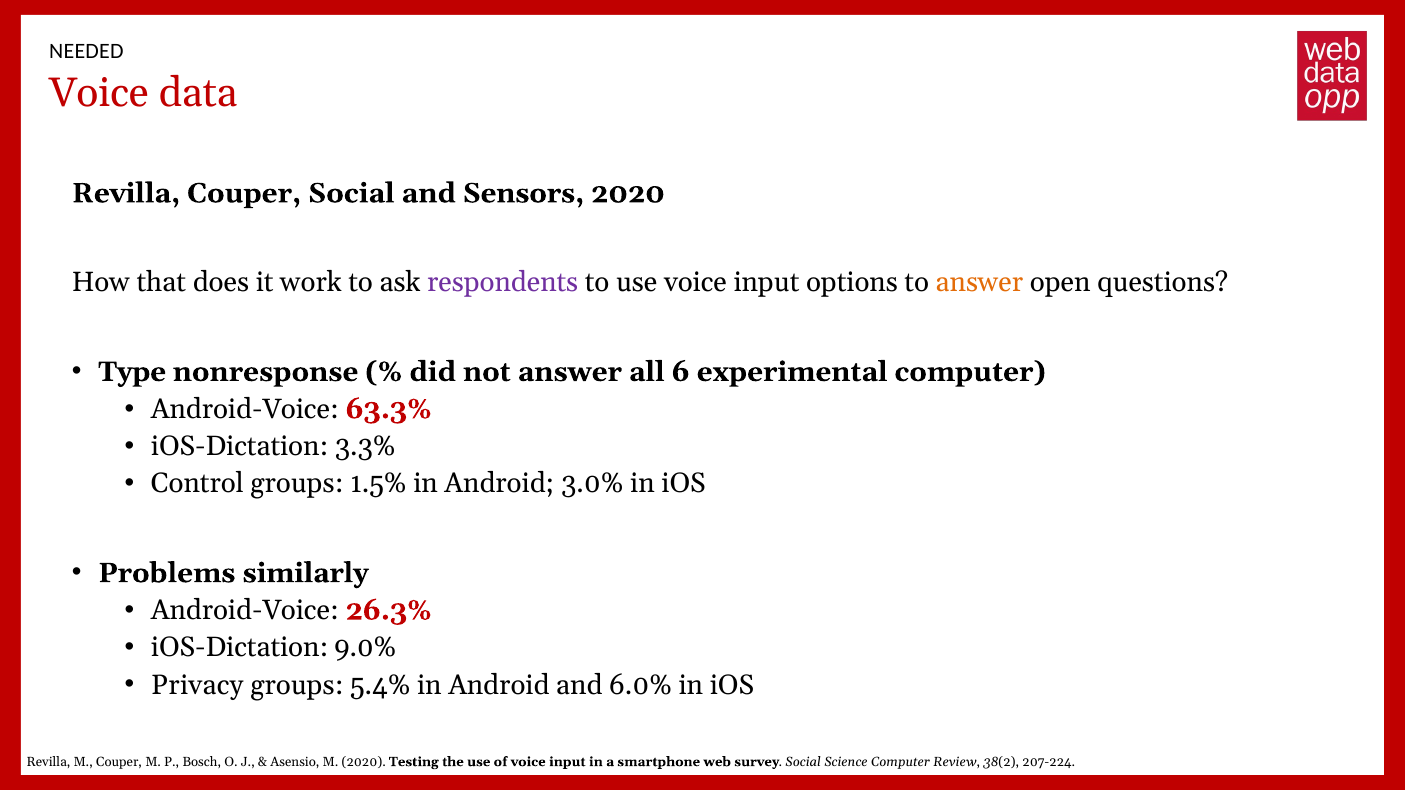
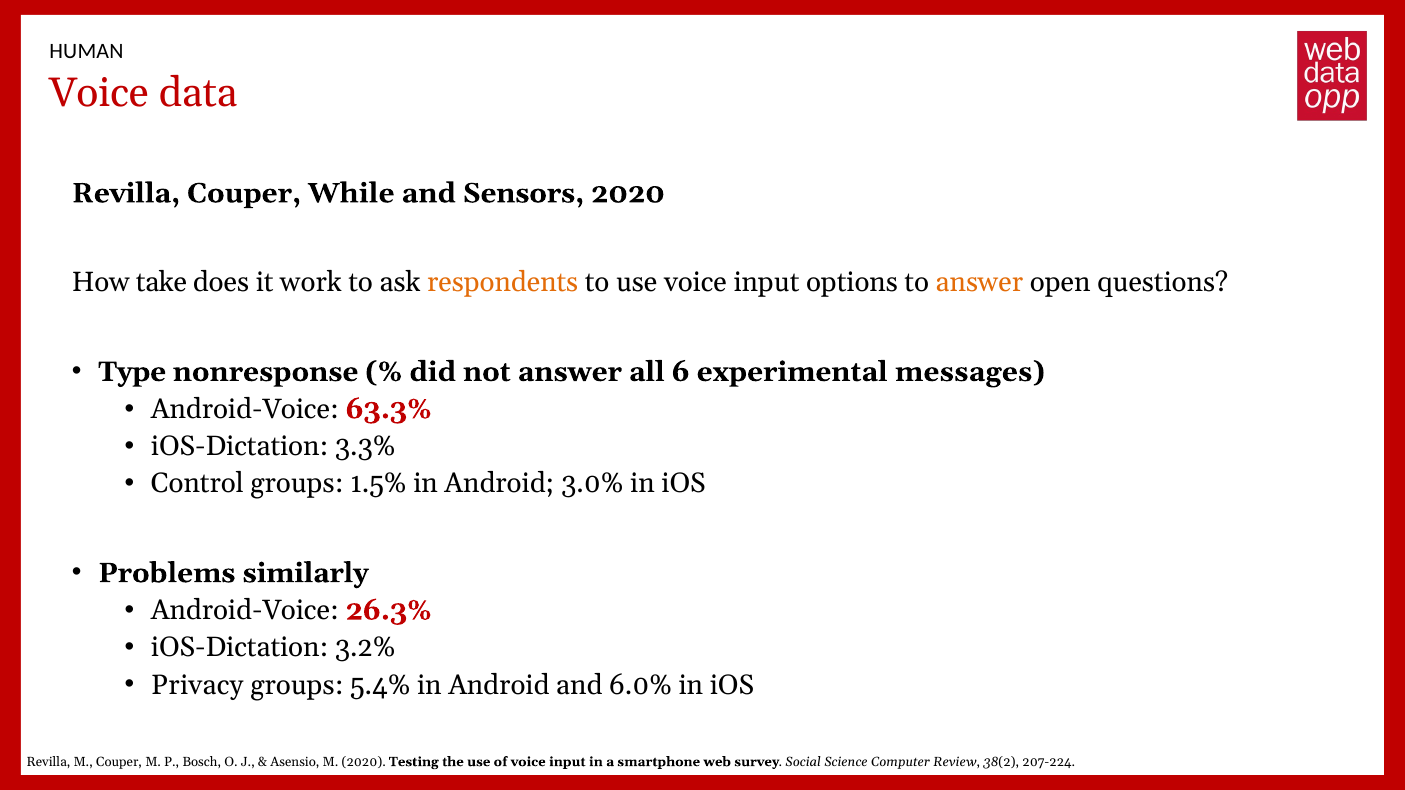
NEEDED: NEEDED -> HUMAN
Couper Social: Social -> While
that: that -> take
respondents colour: purple -> orange
experimental computer: computer -> messages
9.0%: 9.0% -> 3.2%
